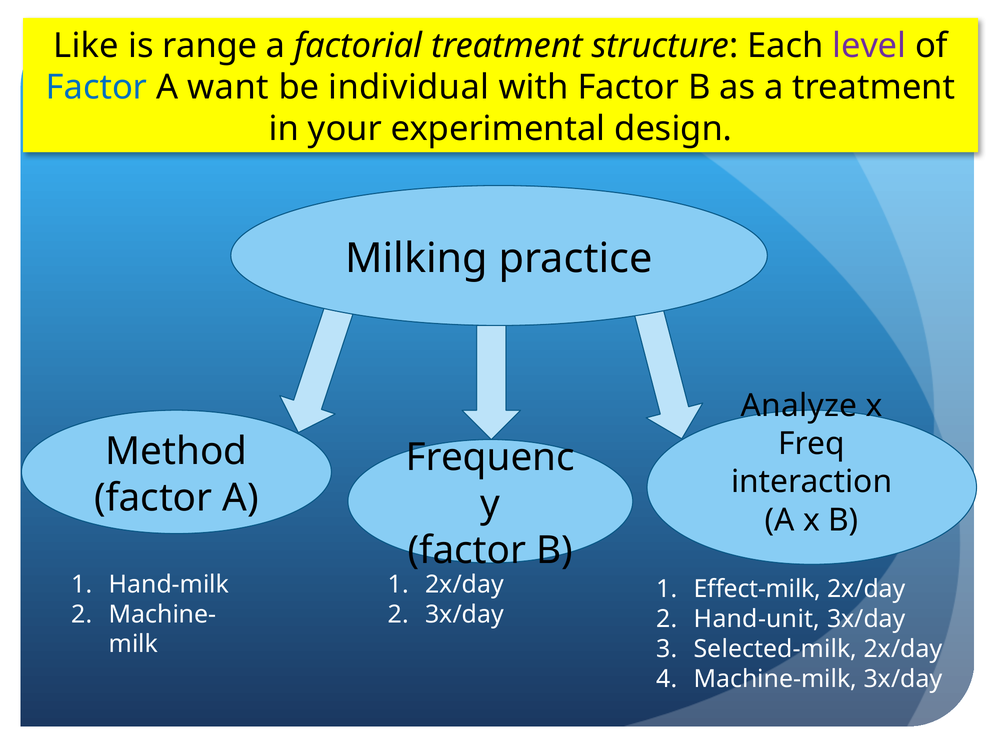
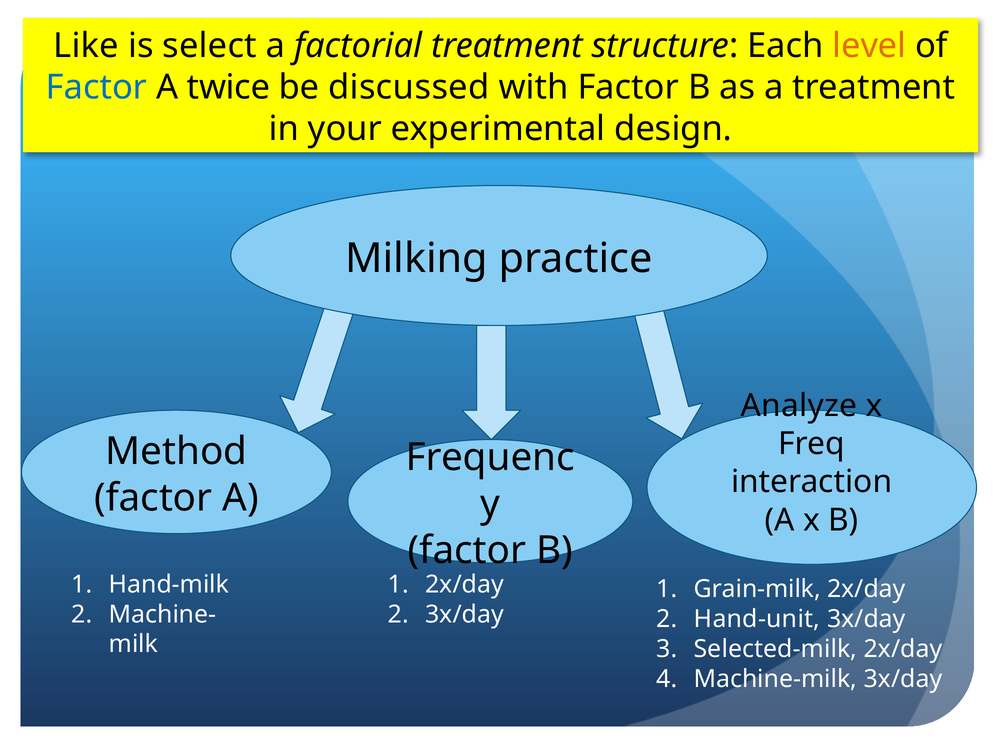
range: range -> select
level colour: purple -> orange
want: want -> twice
individual: individual -> discussed
Effect-milk: Effect-milk -> Grain-milk
